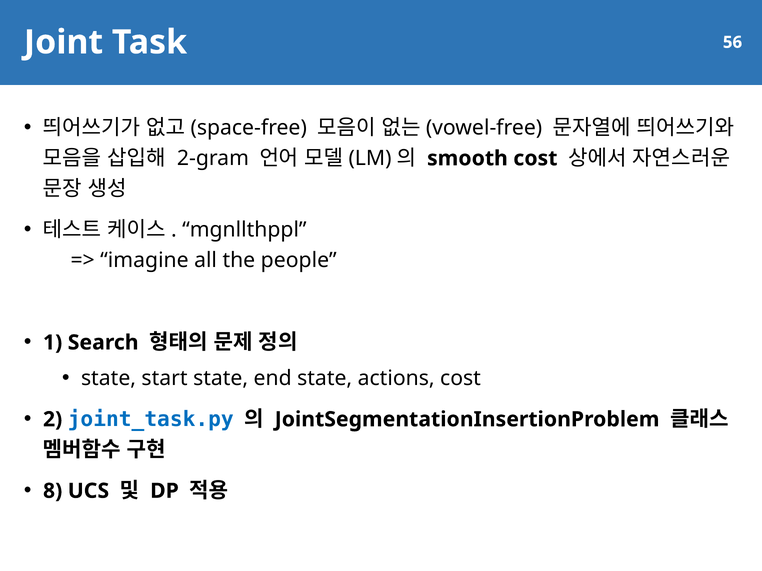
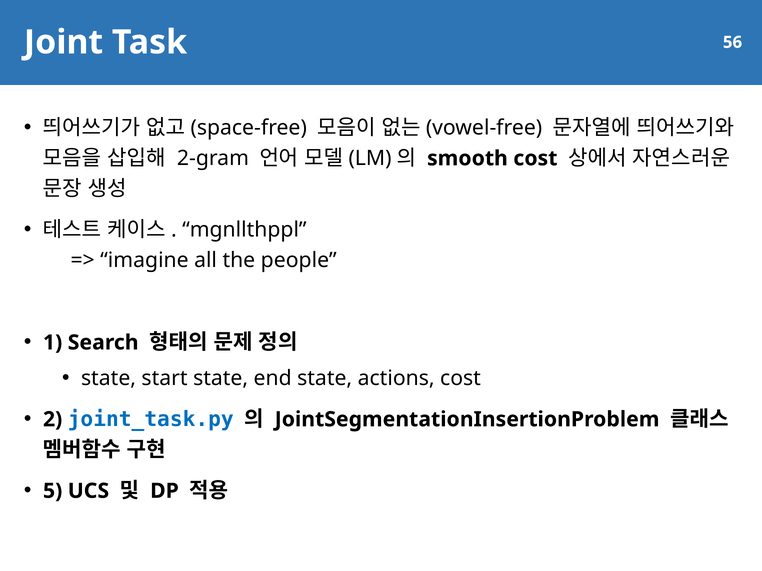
8: 8 -> 5
